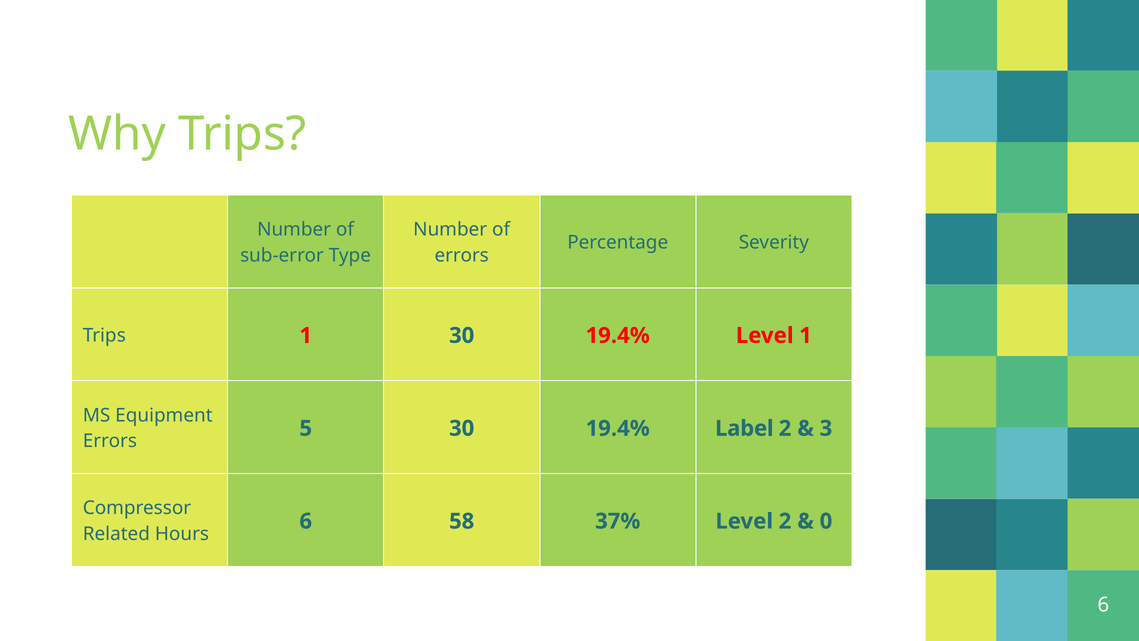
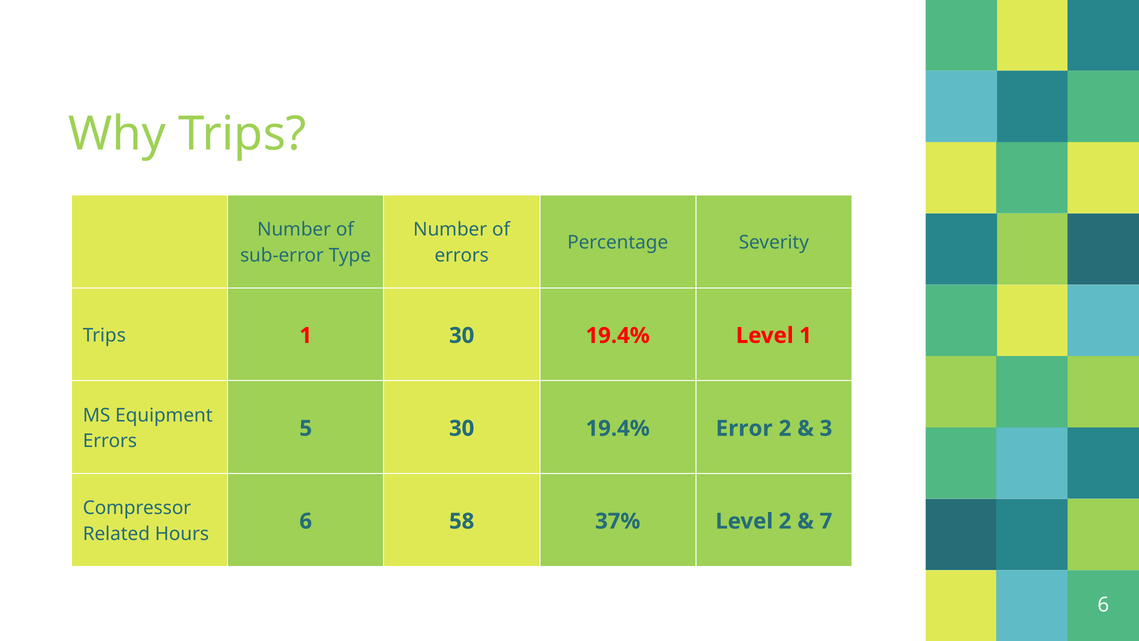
Label: Label -> Error
0: 0 -> 7
